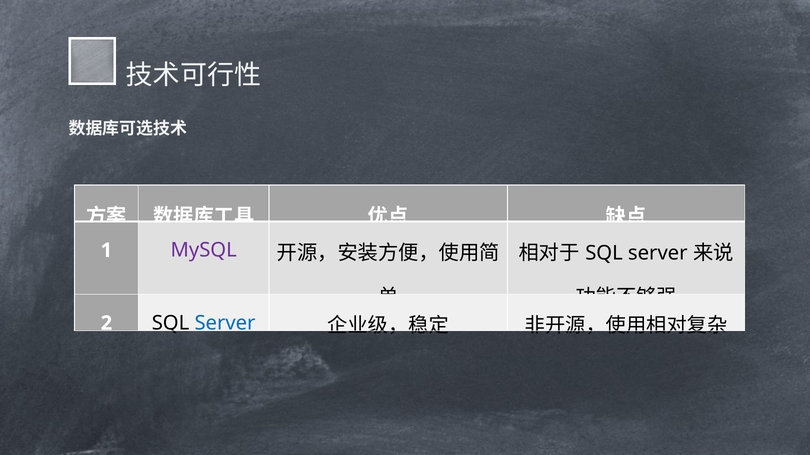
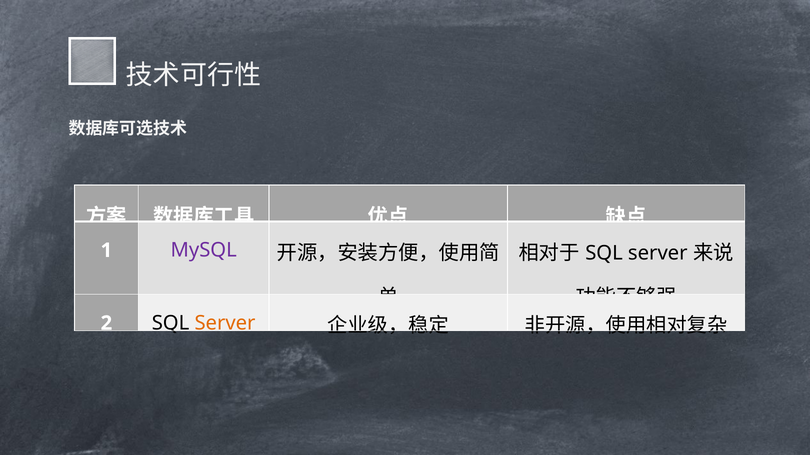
Server at (225, 324) colour: blue -> orange
